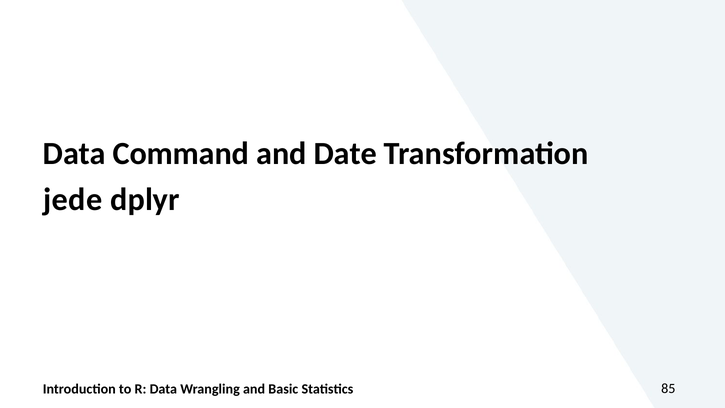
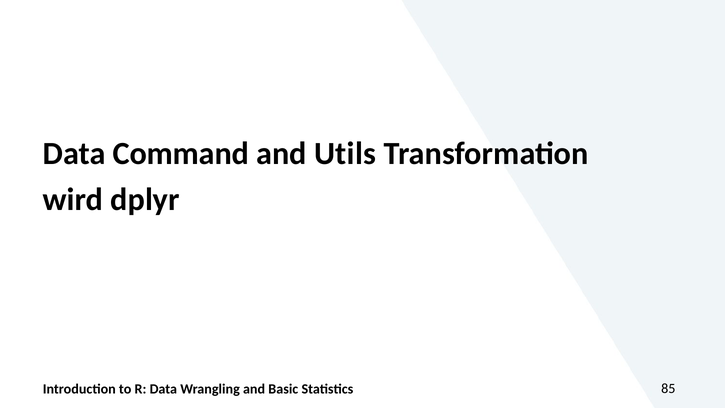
Date: Date -> Utils
jede: jede -> wird
